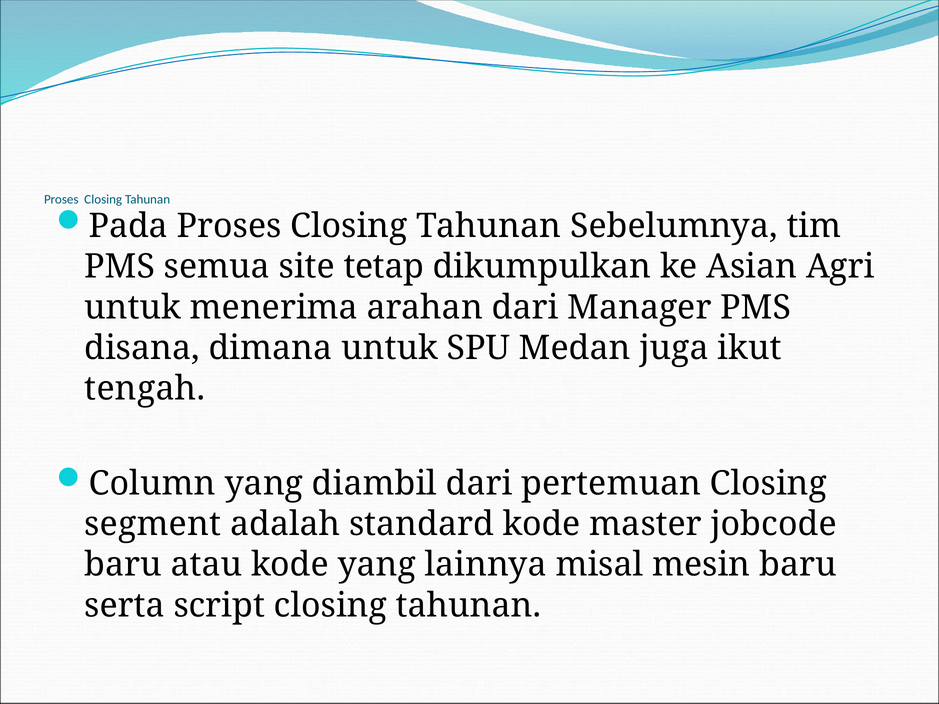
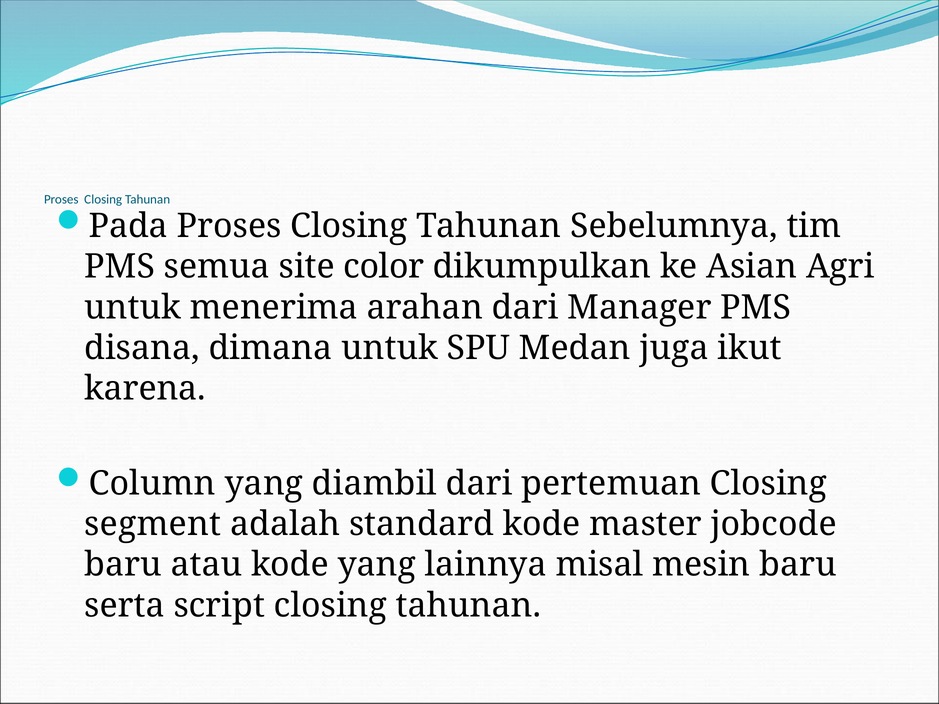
tetap: tetap -> color
tengah: tengah -> karena
